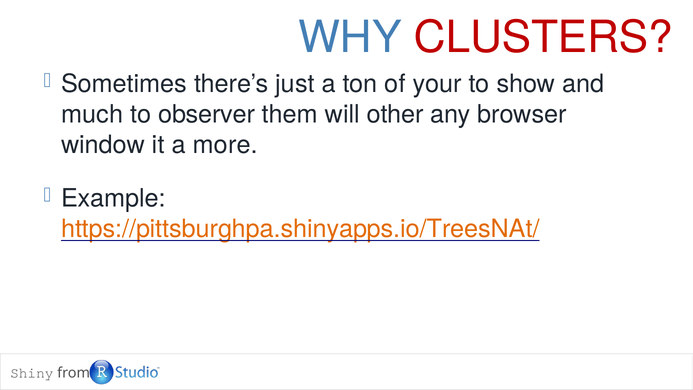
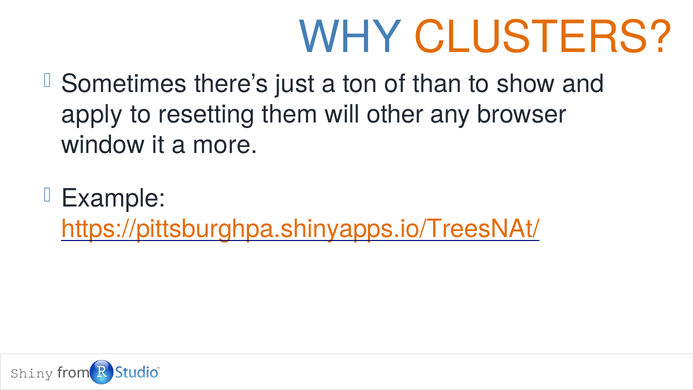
CLUSTERS colour: red -> orange
your: your -> than
much: much -> apply
observer: observer -> resetting
